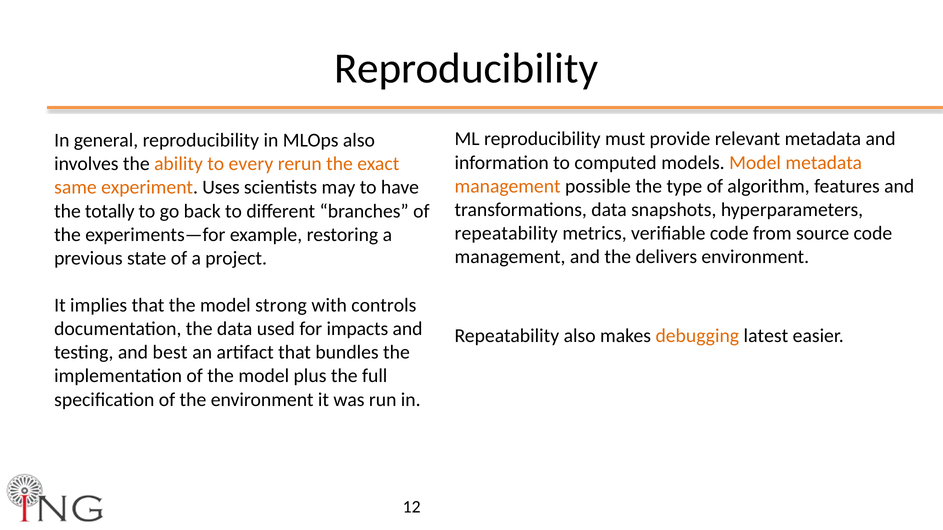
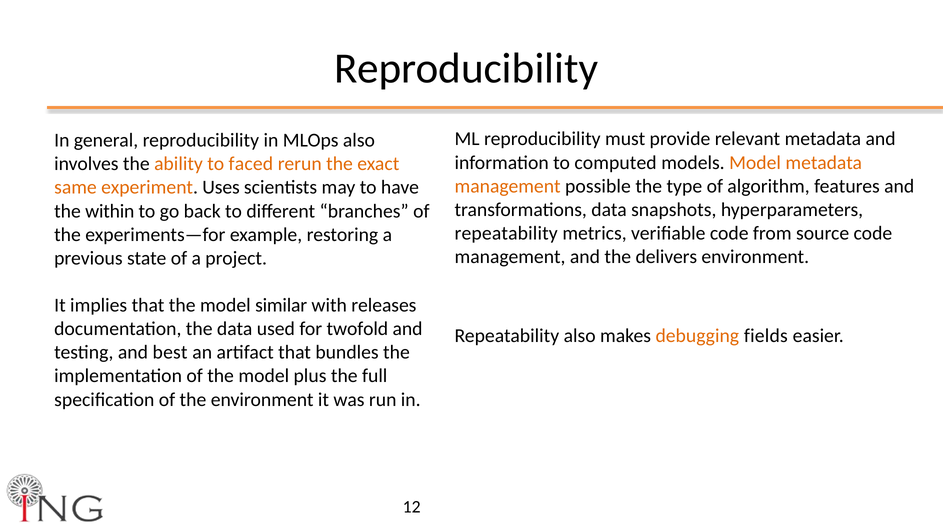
every: every -> faced
totally: totally -> within
strong: strong -> similar
controls: controls -> releases
impacts: impacts -> twofold
latest: latest -> fields
